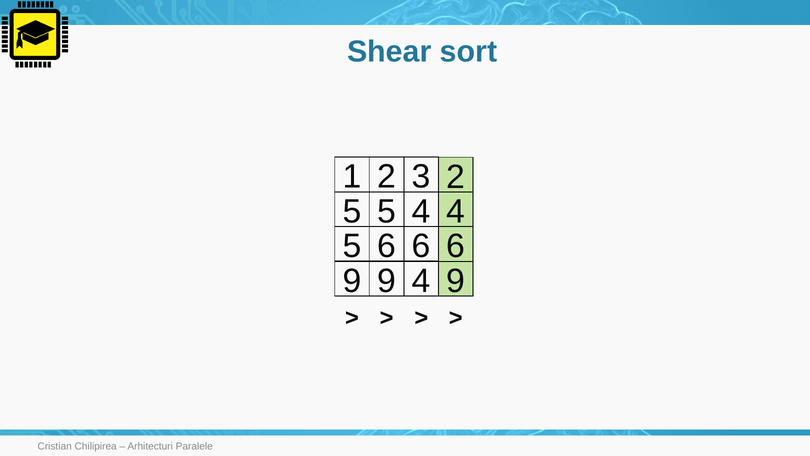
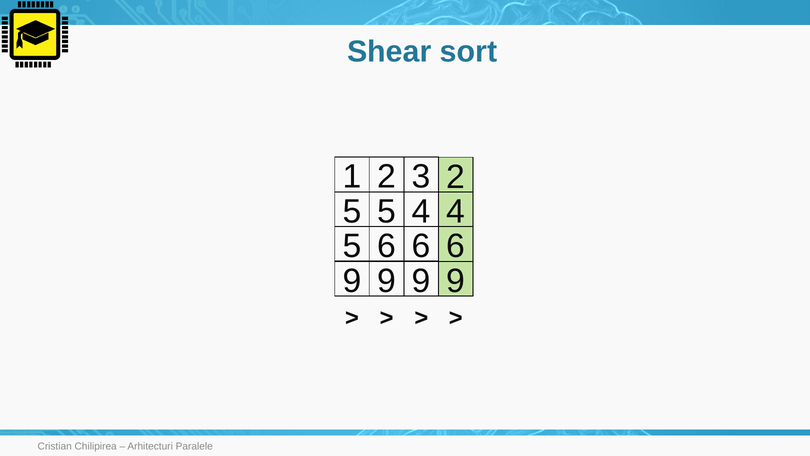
4 at (421, 281): 4 -> 9
